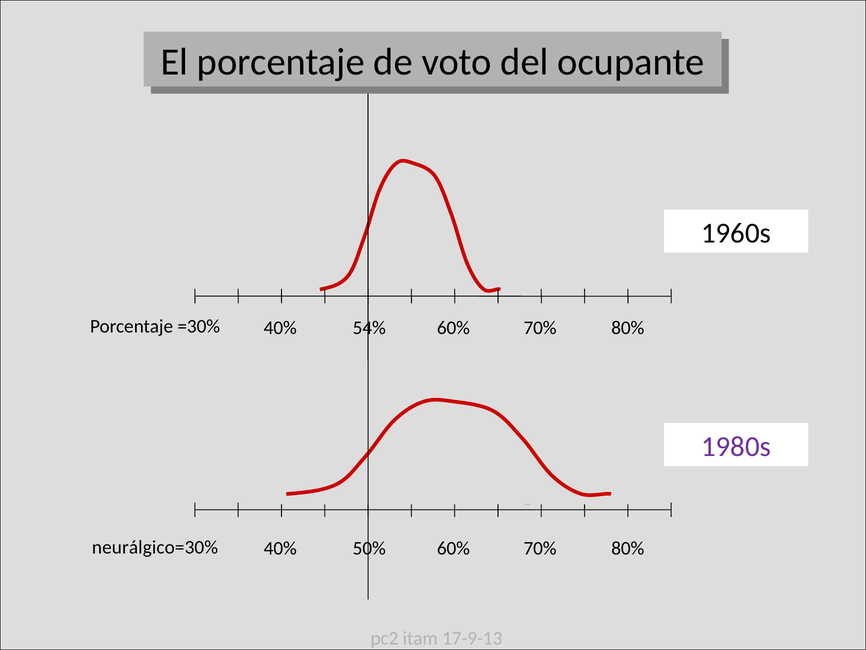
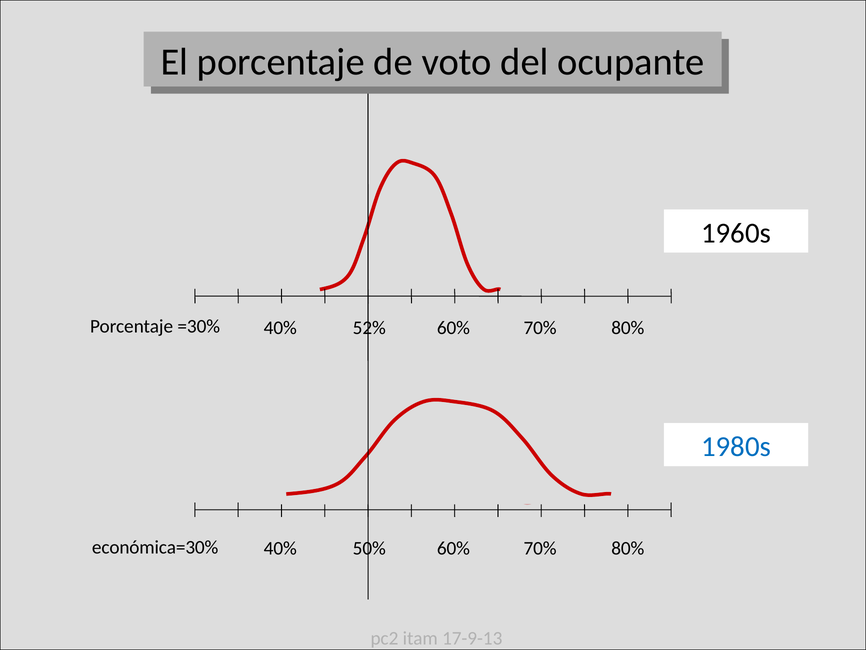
54%: 54% -> 52%
1980s colour: purple -> blue
neurálgico=30%: neurálgico=30% -> económica=30%
